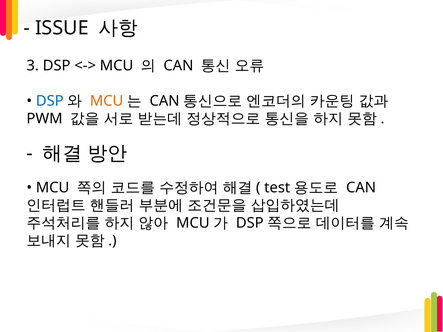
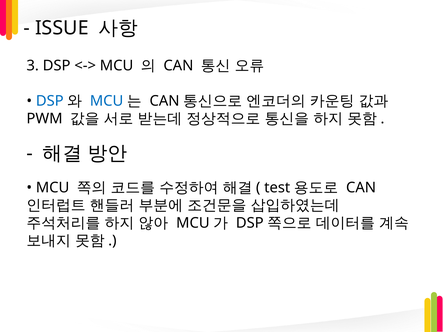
MCU at (107, 101) colour: orange -> blue
